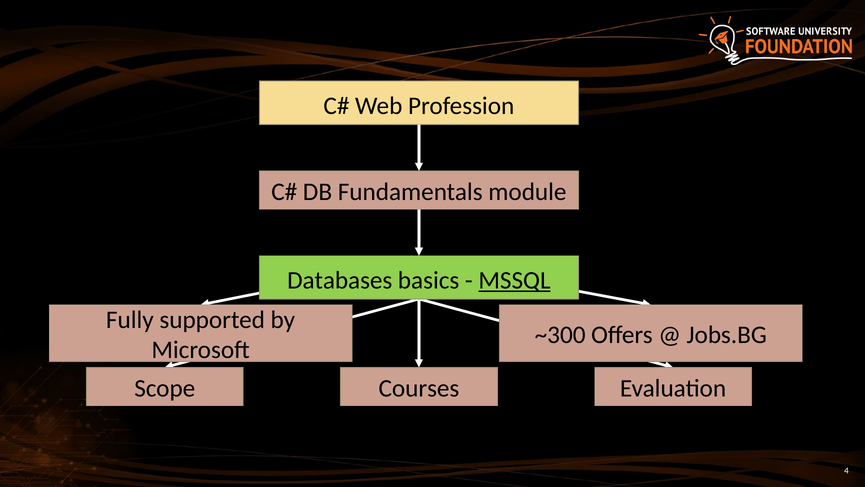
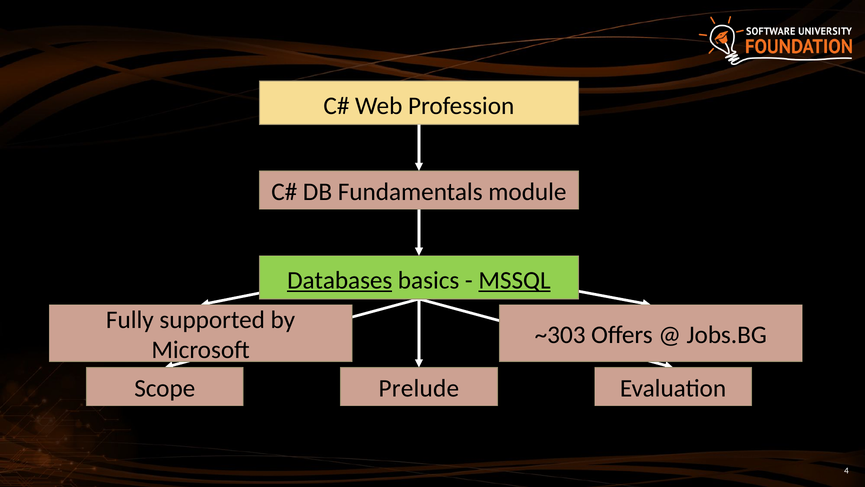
Databases underline: none -> present
~300: ~300 -> ~303
Courses: Courses -> Prelude
